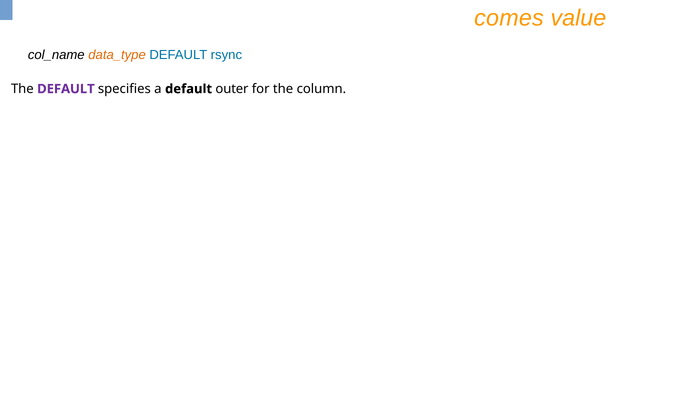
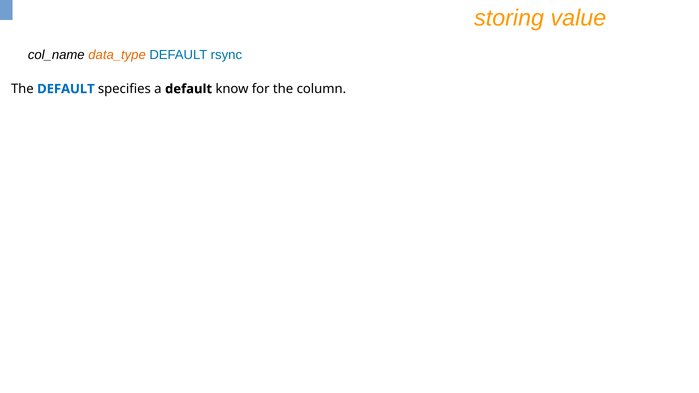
comes: comes -> storing
DEFAULT at (66, 89) colour: purple -> blue
outer: outer -> know
